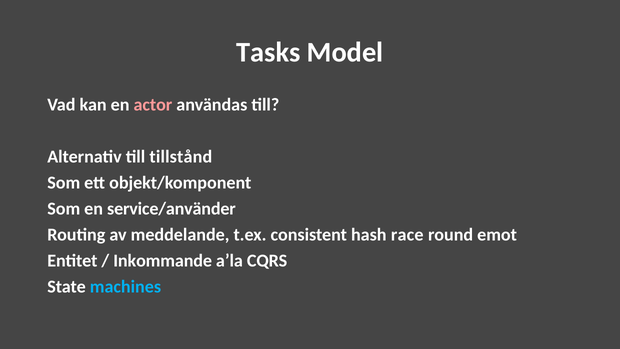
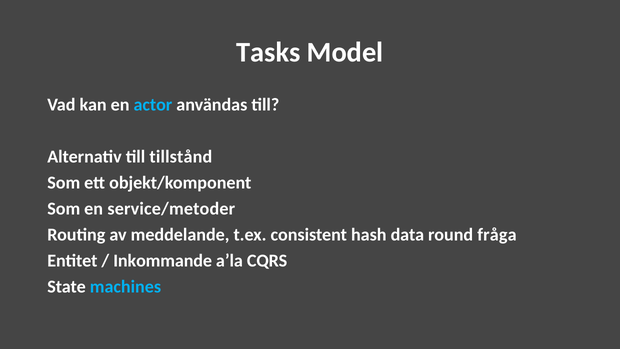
actor colour: pink -> light blue
service/använder: service/använder -> service/metoder
race: race -> data
emot: emot -> fråga
